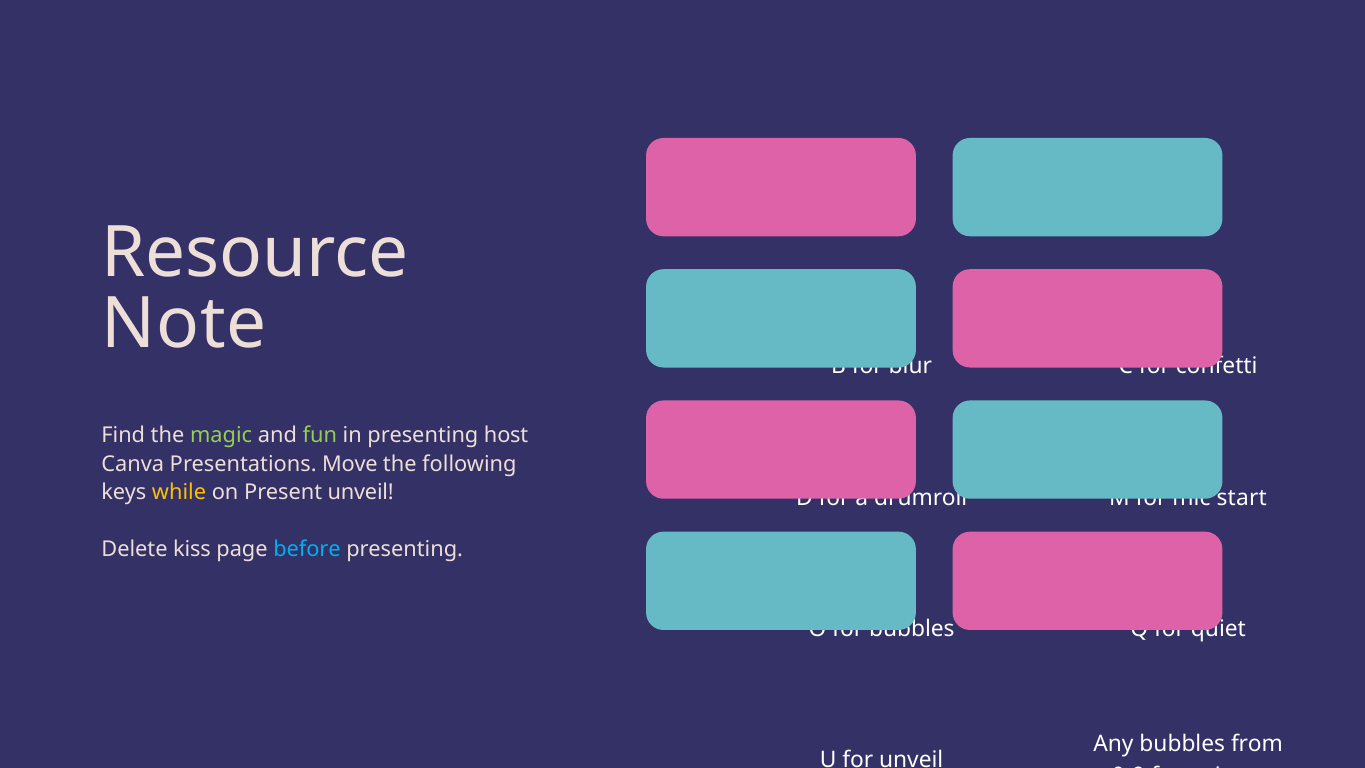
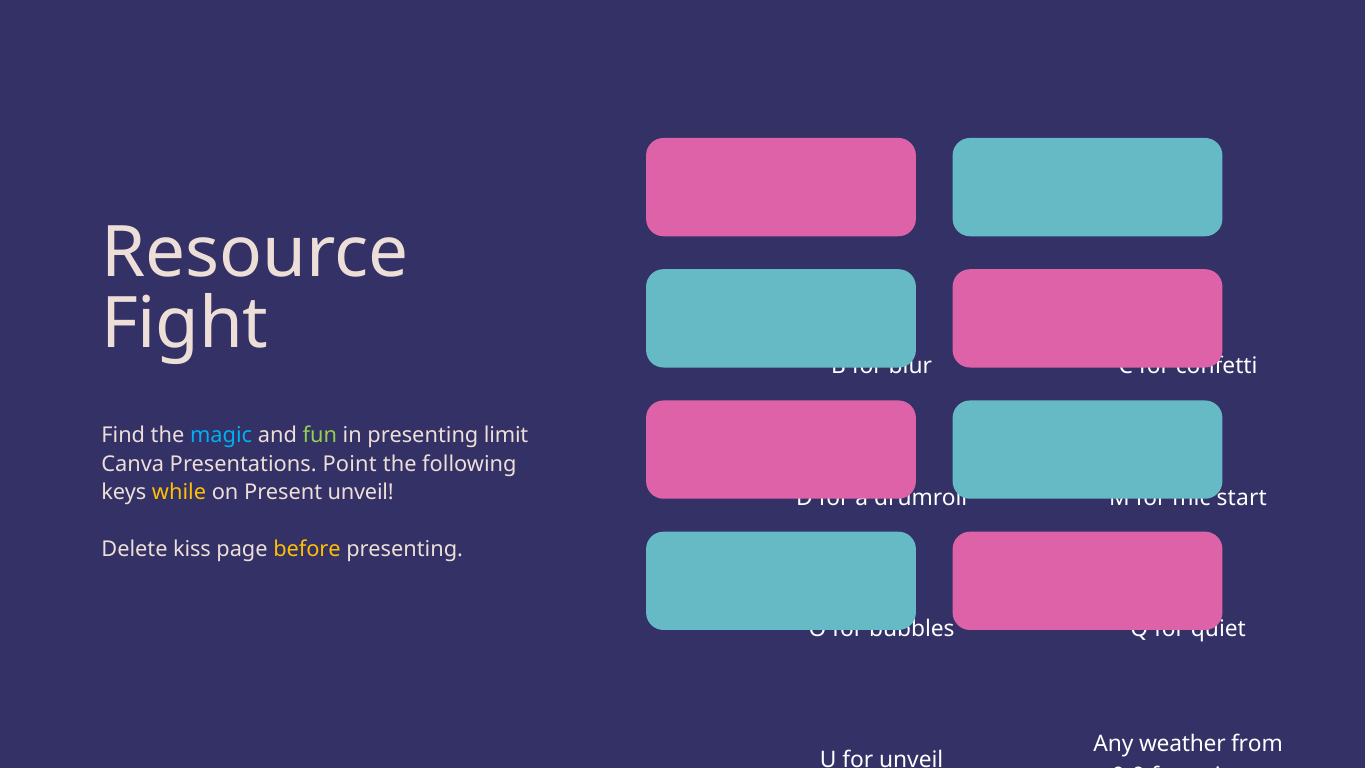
Note: Note -> Fight
magic colour: light green -> light blue
host: host -> limit
Move: Move -> Point
before colour: light blue -> yellow
Any bubbles: bubbles -> weather
